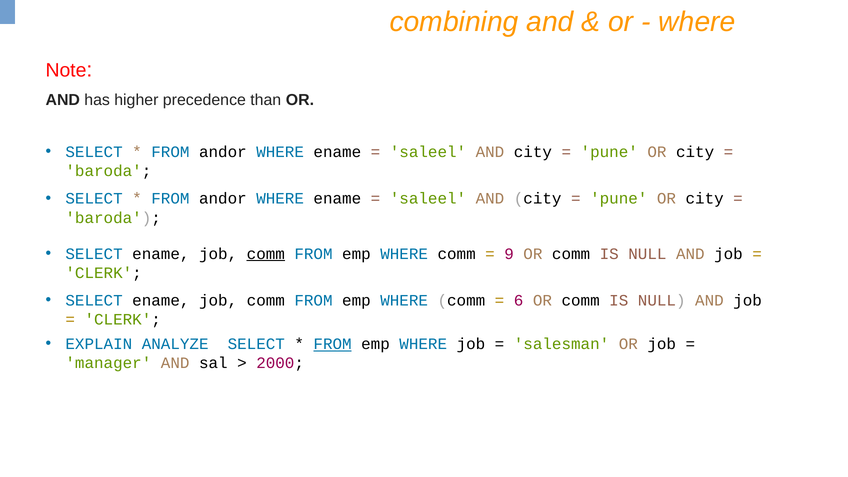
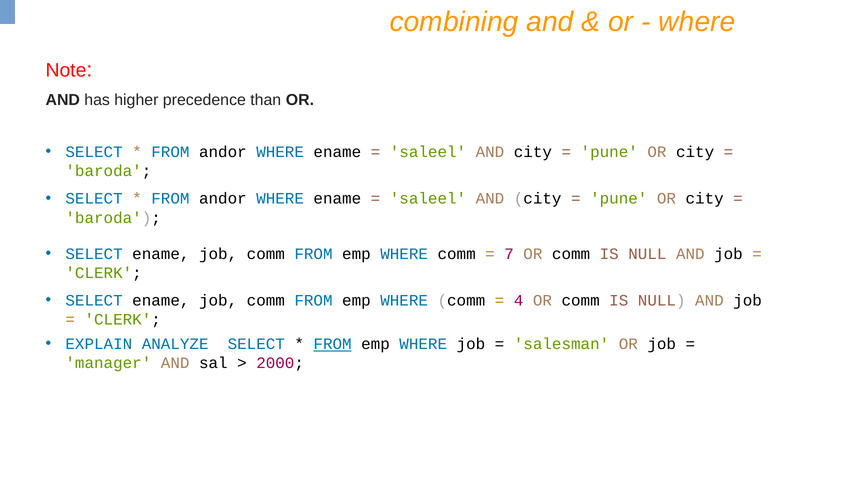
comm at (266, 254) underline: present -> none
9: 9 -> 7
6: 6 -> 4
